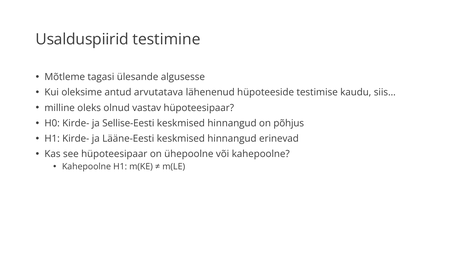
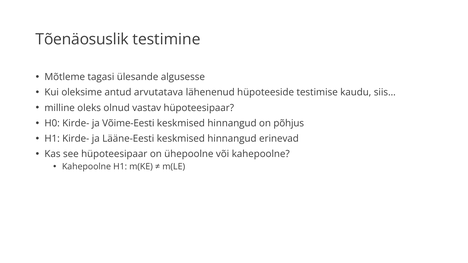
Usalduspiirid: Usalduspiirid -> Tõenäosuslik
Sellise-Eesti: Sellise-Eesti -> Võime-Eesti
